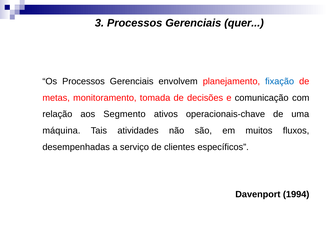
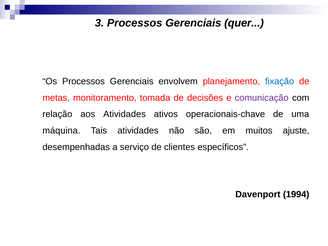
comunicação colour: black -> purple
aos Segmento: Segmento -> Atividades
fluxos: fluxos -> ajuste
